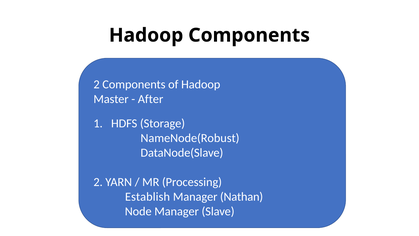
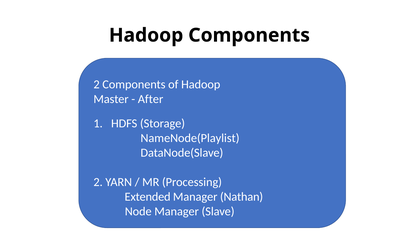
NameNode(Robust: NameNode(Robust -> NameNode(Playlist
Establish: Establish -> Extended
